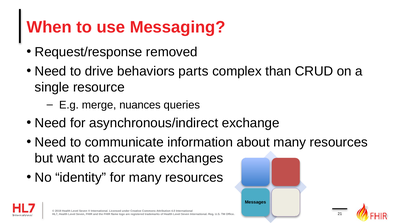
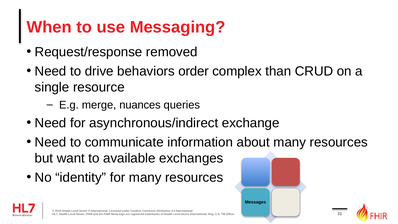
parts: parts -> order
accurate: accurate -> available
